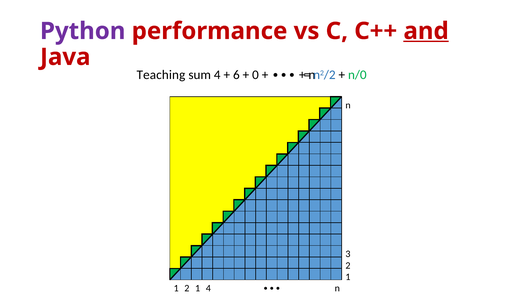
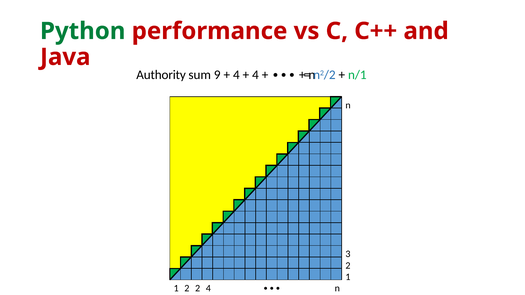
Python colour: purple -> green
and underline: present -> none
Teaching: Teaching -> Authority
sum 4: 4 -> 9
6 at (236, 75): 6 -> 4
0 at (255, 75): 0 -> 4
n/0: n/0 -> n/1
2 1: 1 -> 2
